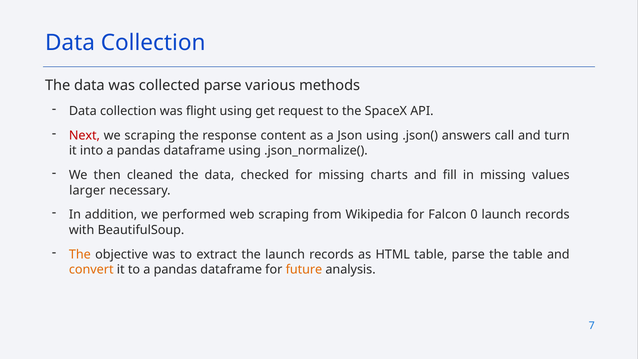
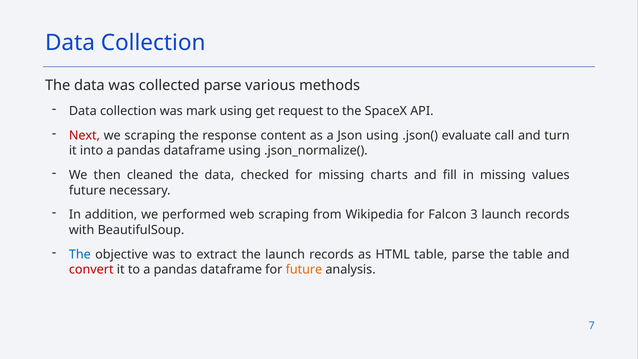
flight: flight -> mark
answers: answers -> evaluate
larger at (87, 190): larger -> future
0: 0 -> 3
The at (80, 254) colour: orange -> blue
convert colour: orange -> red
